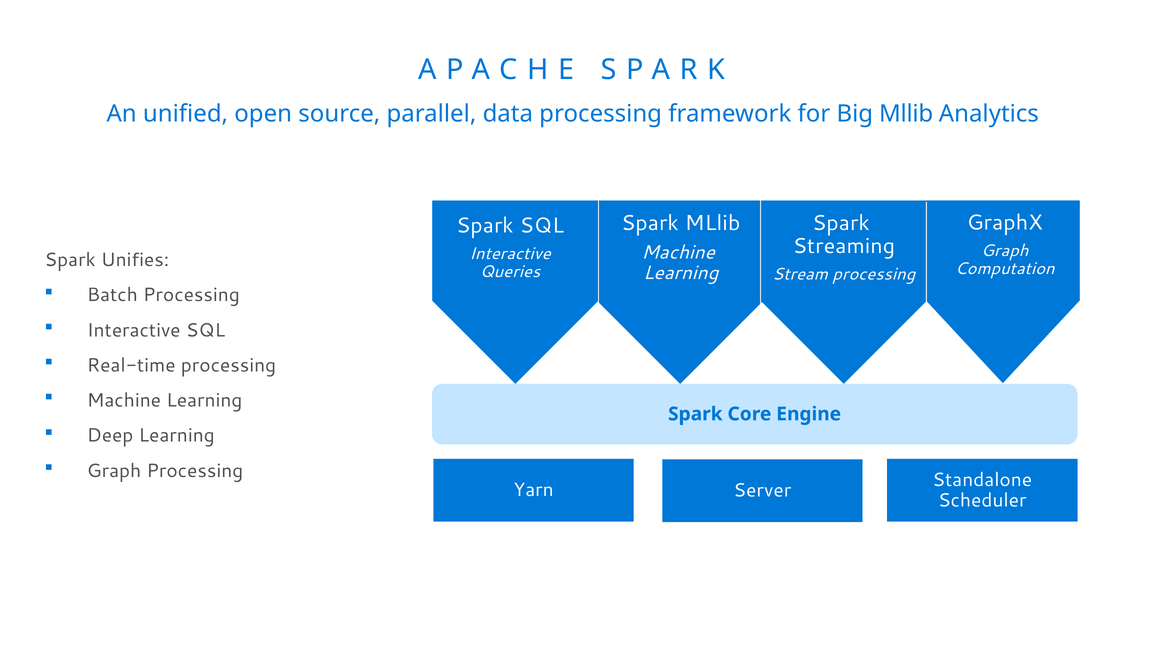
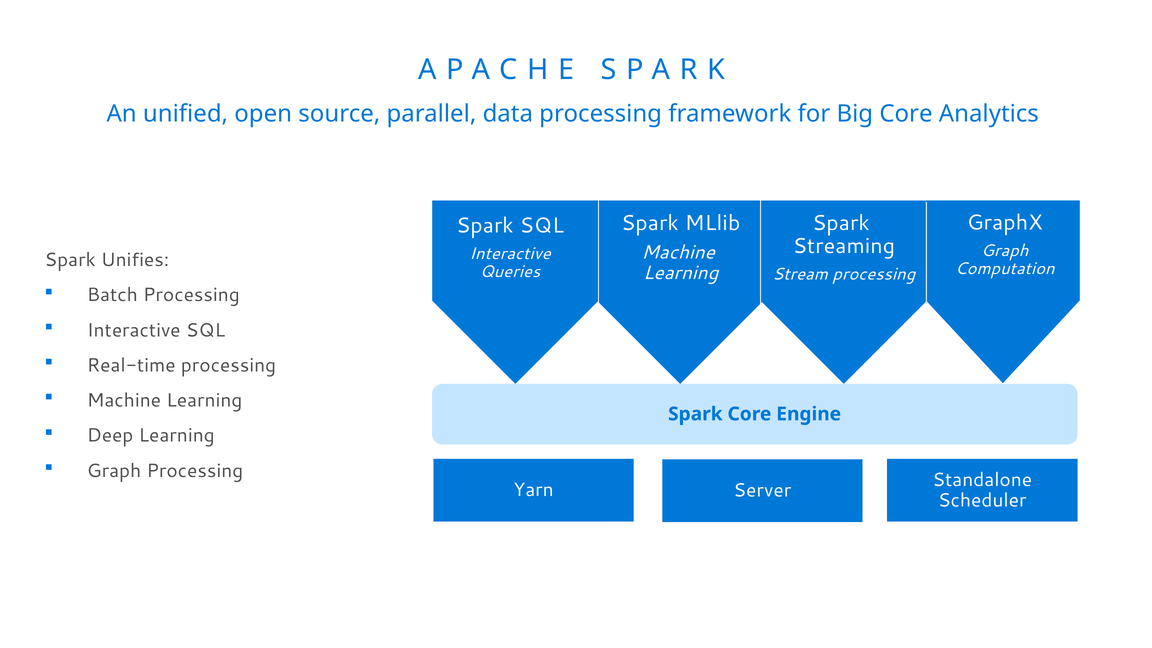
Big Mllib: Mllib -> Core
